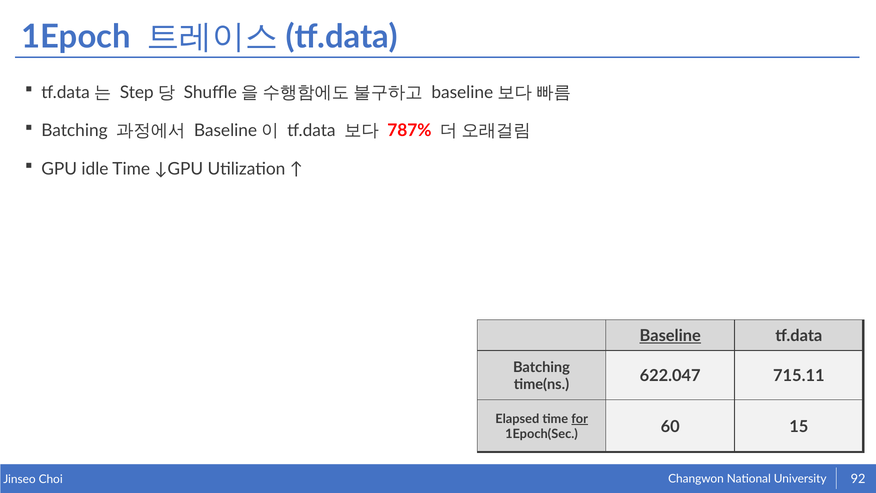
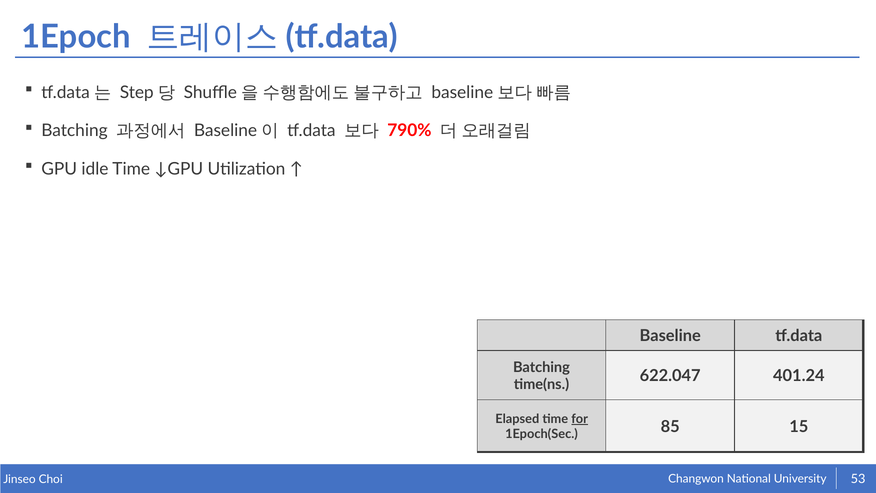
787%: 787% -> 790%
Baseline at (670, 336) underline: present -> none
715.11: 715.11 -> 401.24
60: 60 -> 85
92: 92 -> 53
